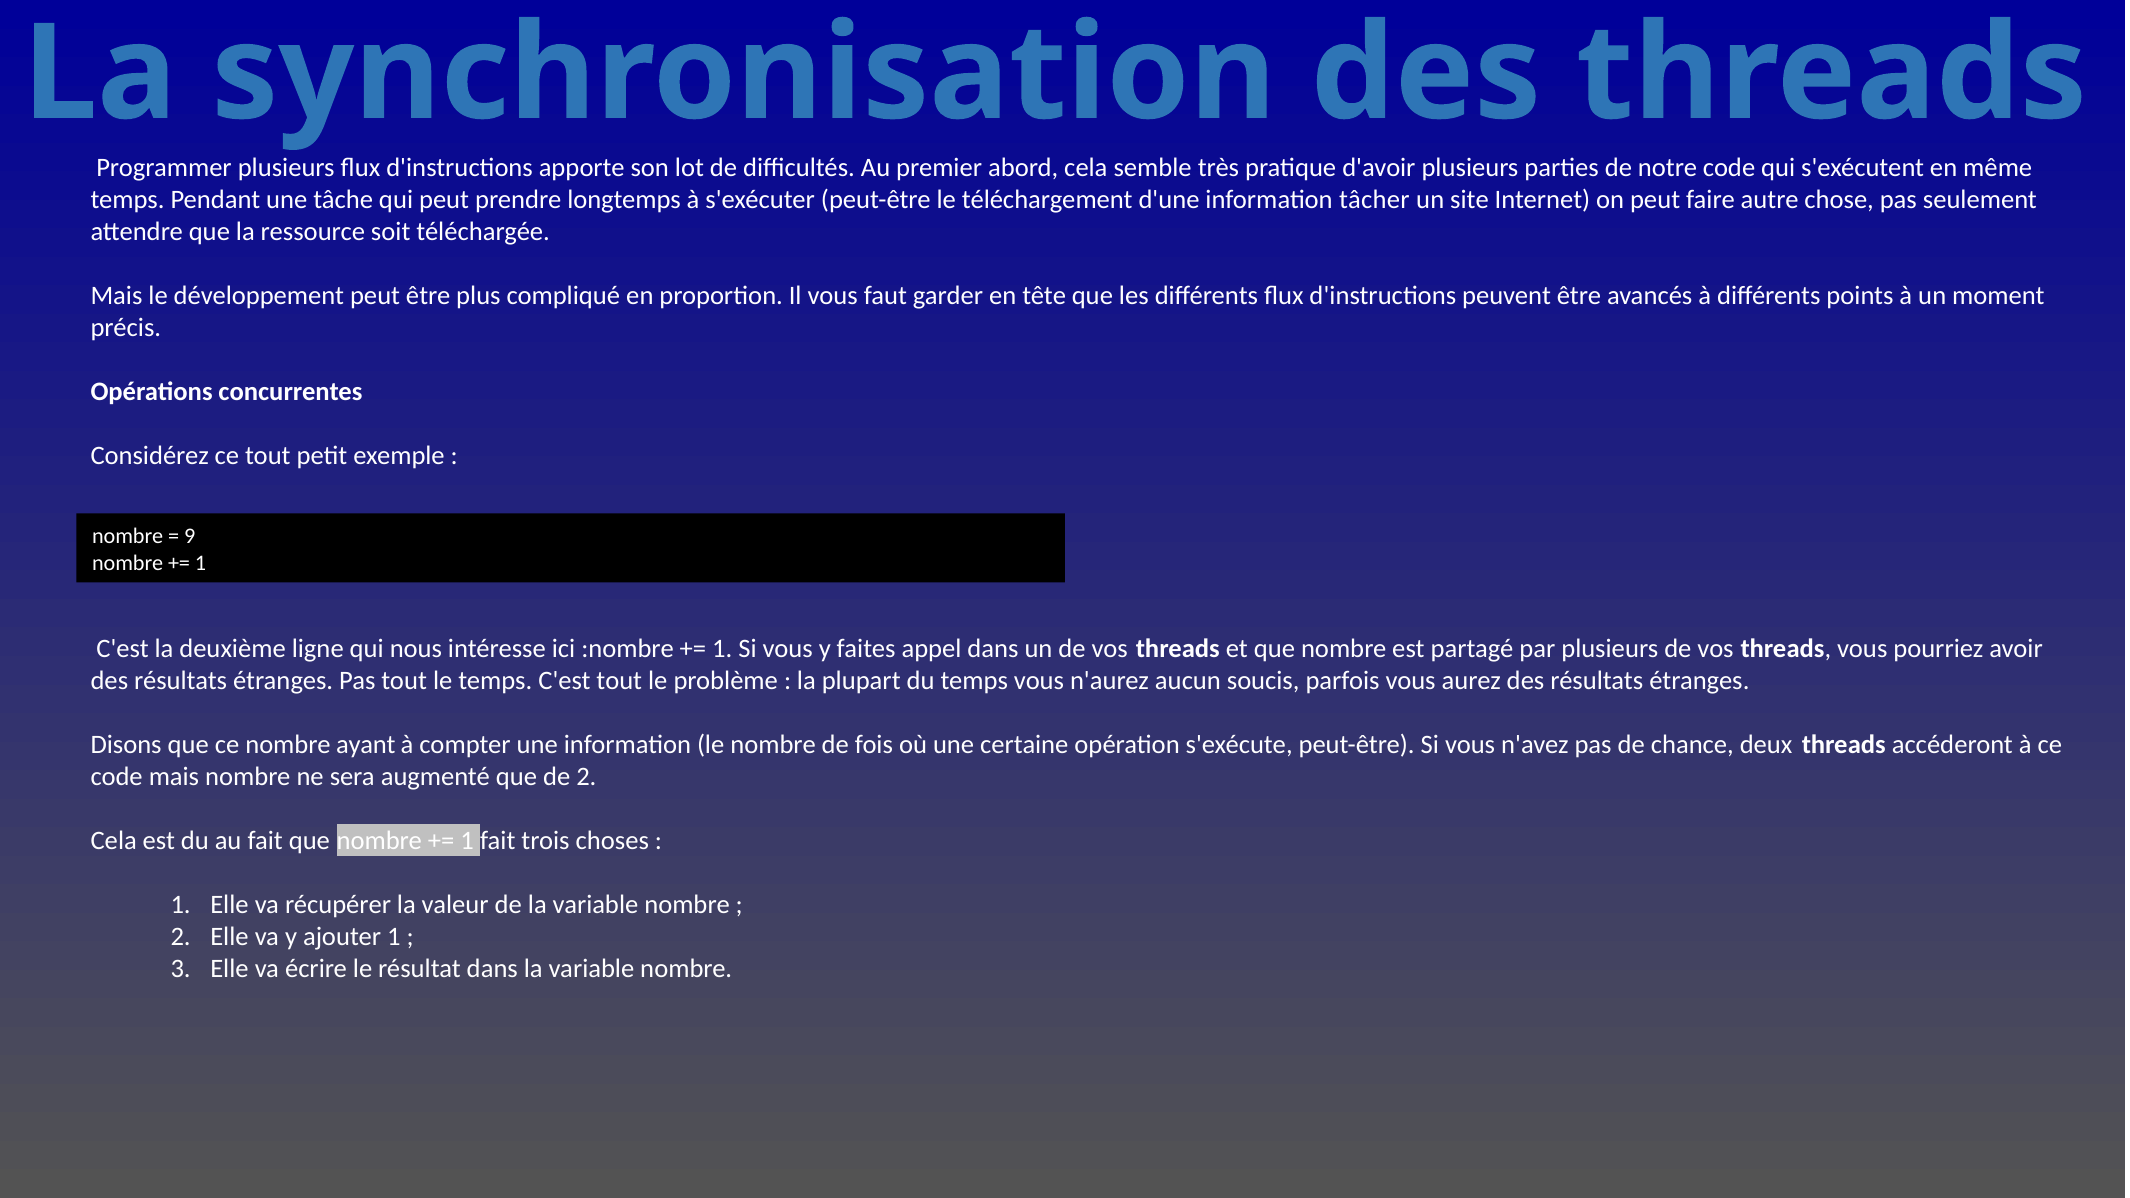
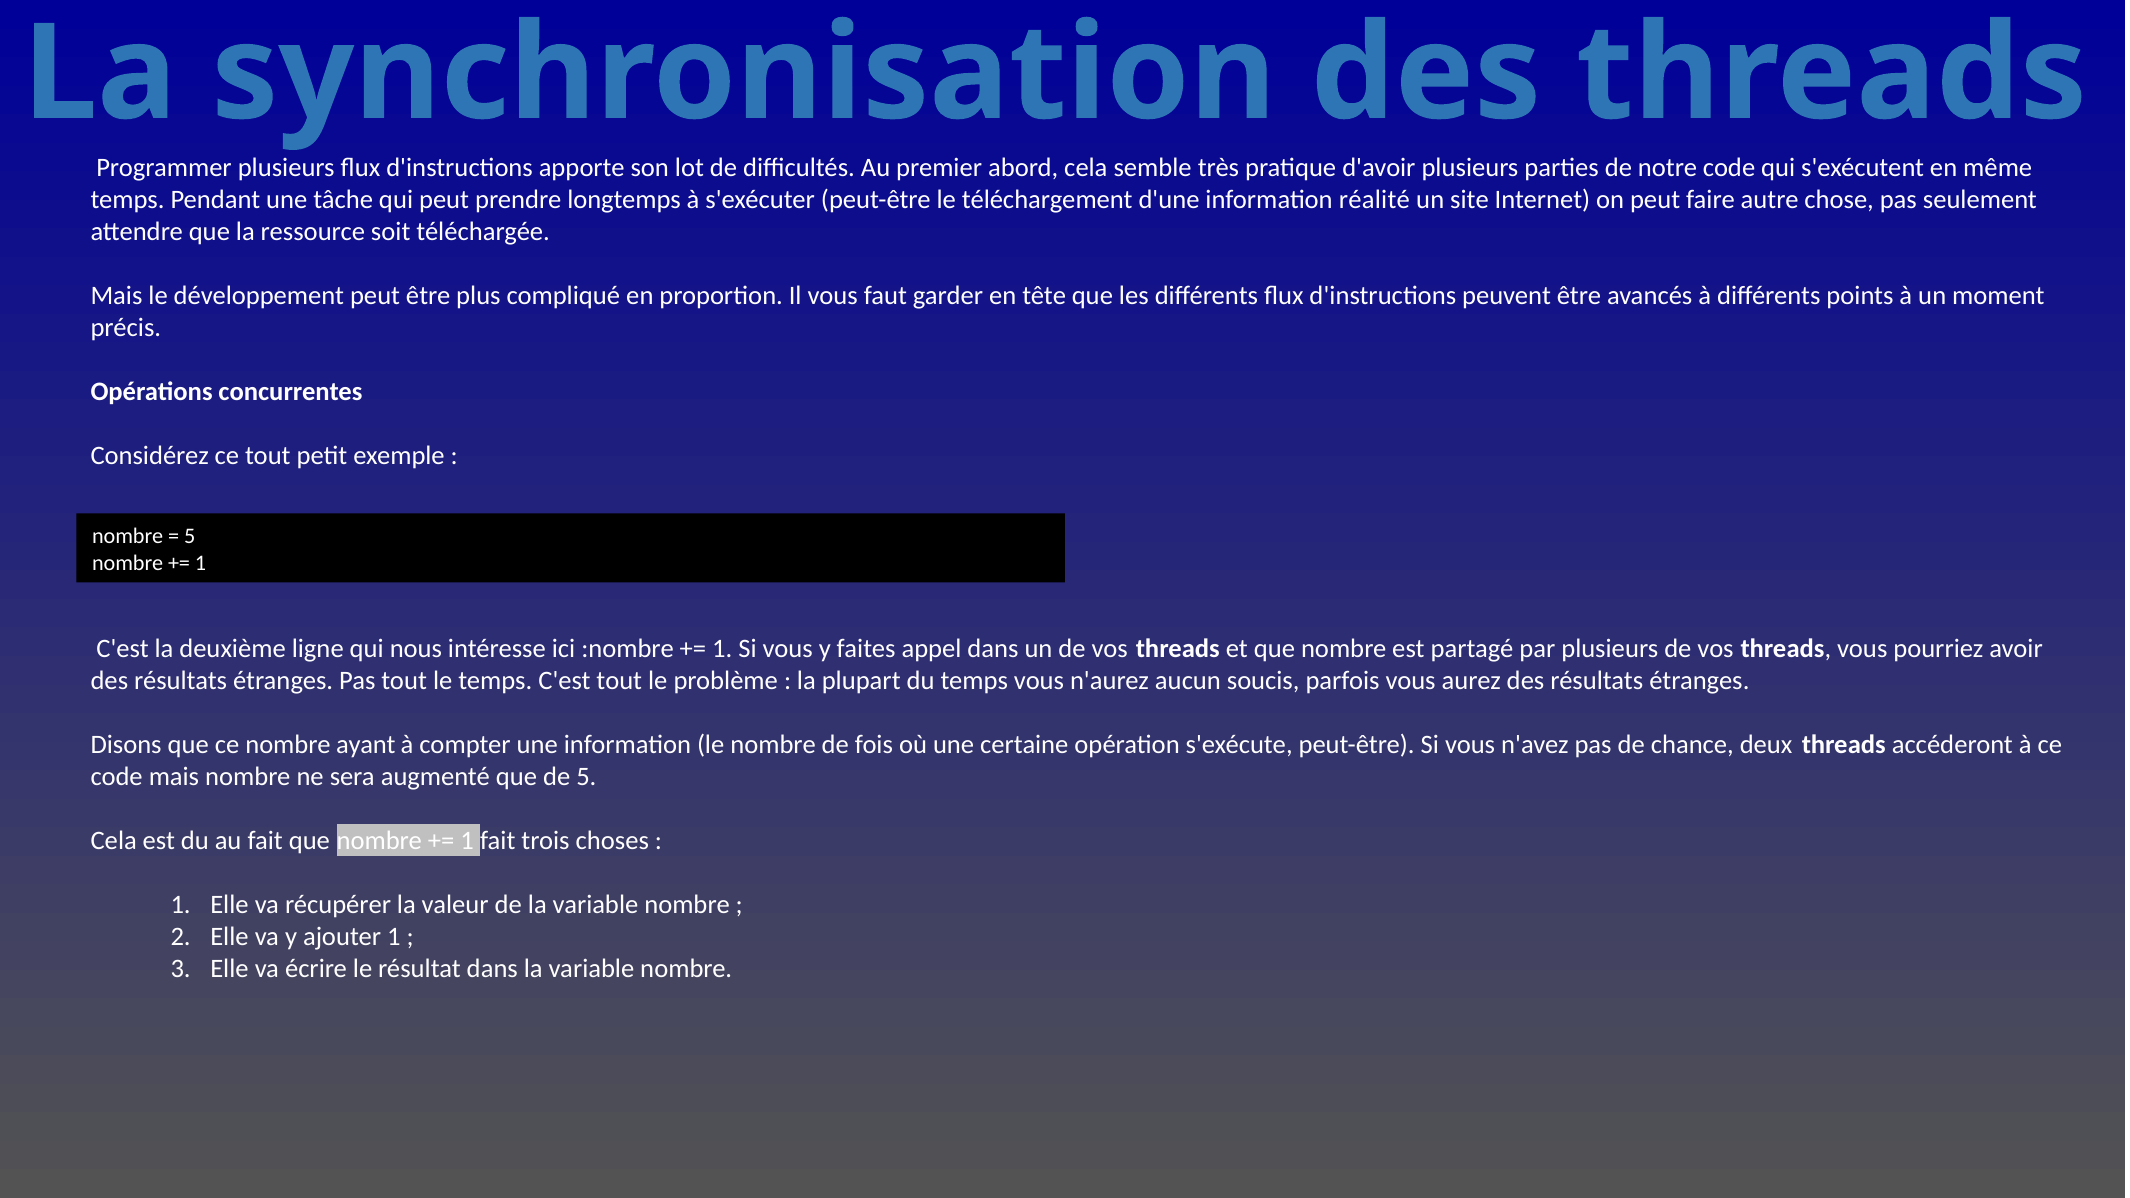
tâcher: tâcher -> réalité
9 at (190, 536): 9 -> 5
de 2: 2 -> 5
